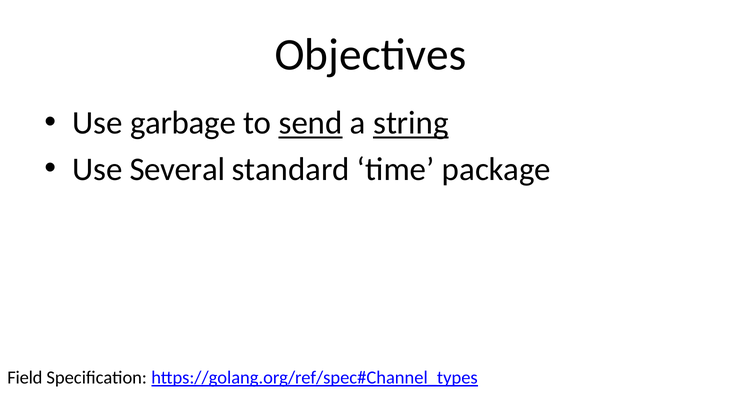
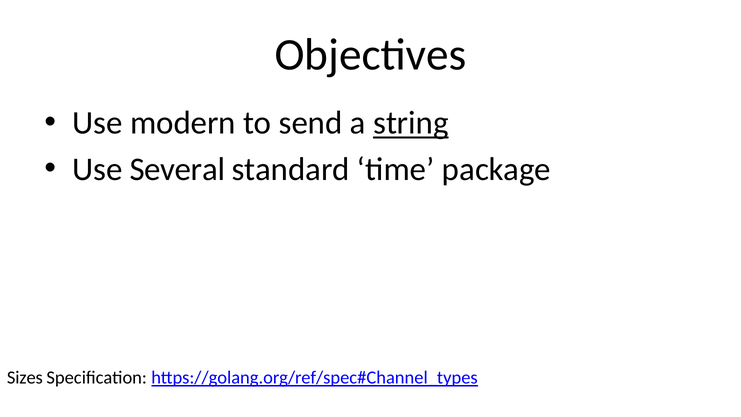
garbage: garbage -> modern
send underline: present -> none
Field: Field -> Sizes
